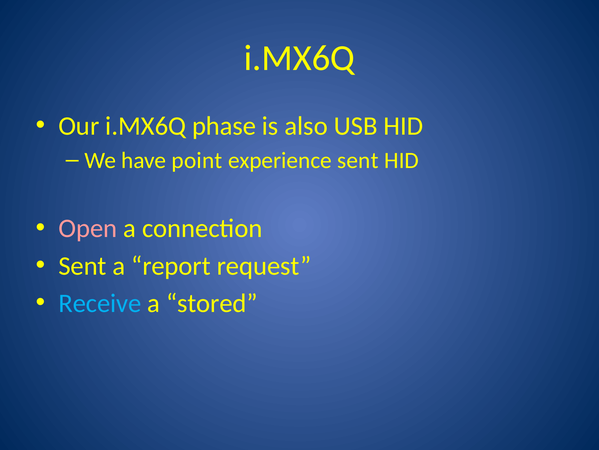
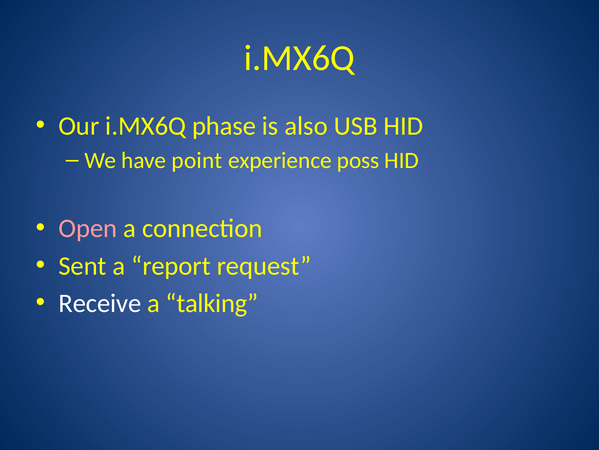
experience sent: sent -> poss
Receive colour: light blue -> white
stored: stored -> talking
